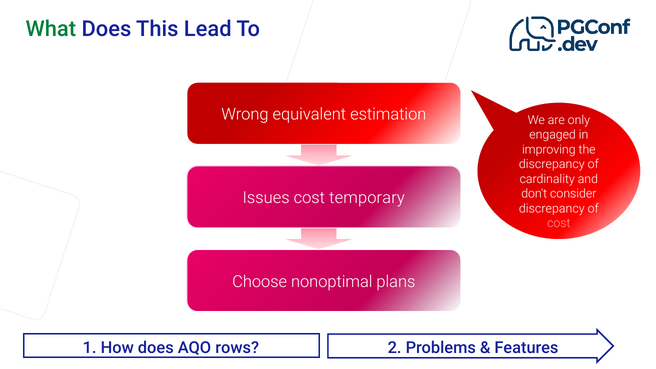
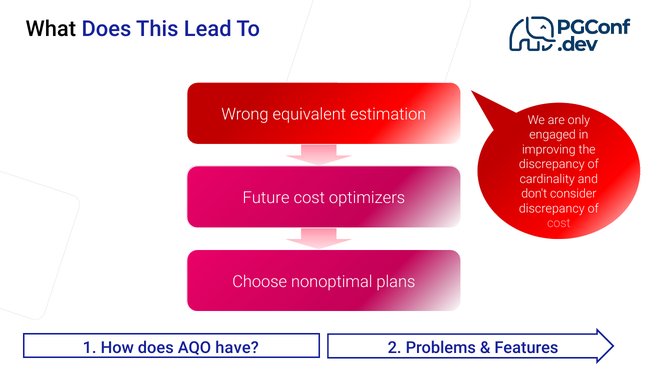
What colour: green -> black
Issues: Issues -> Future
temporary: temporary -> optimizers
rows: rows -> have
